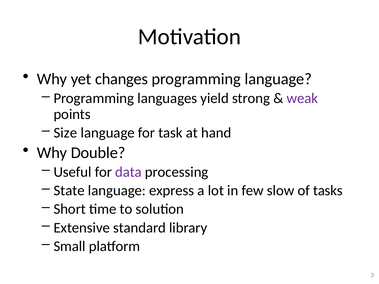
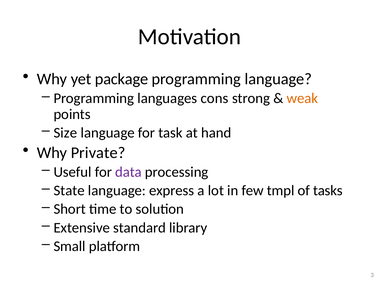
changes: changes -> package
yield: yield -> cons
weak colour: purple -> orange
Double: Double -> Private
slow: slow -> tmpl
